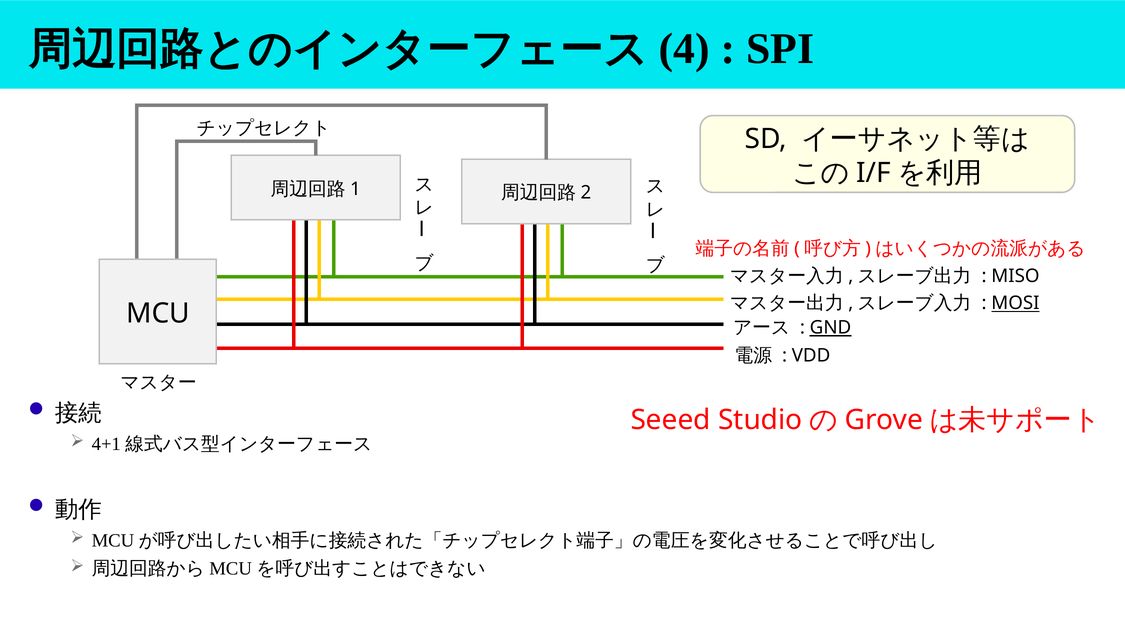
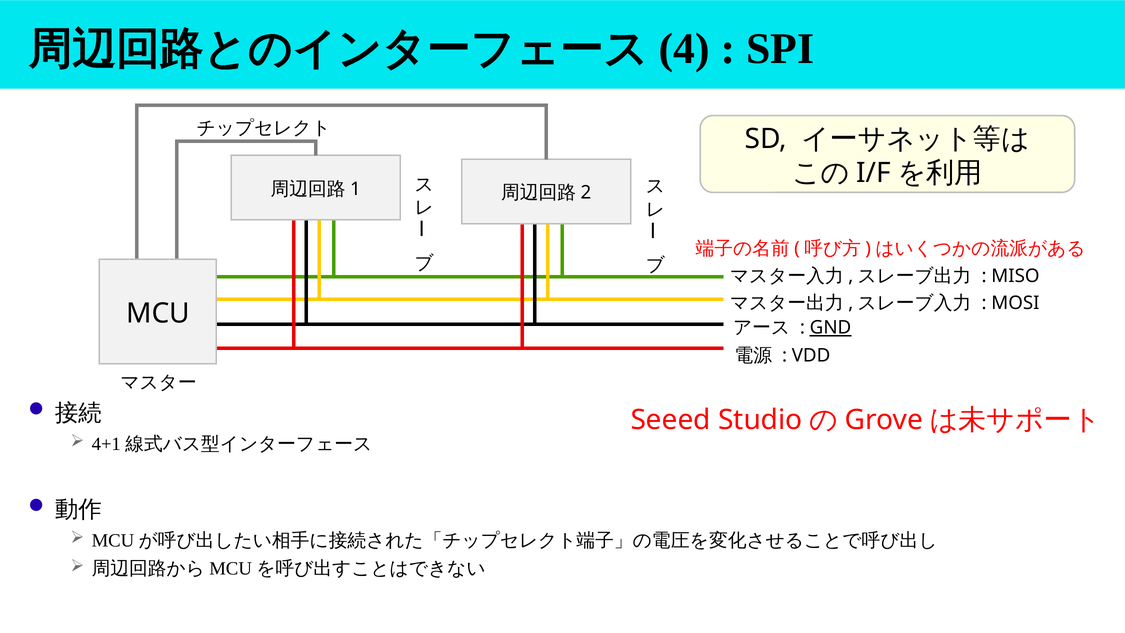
MOSI underline: present -> none
